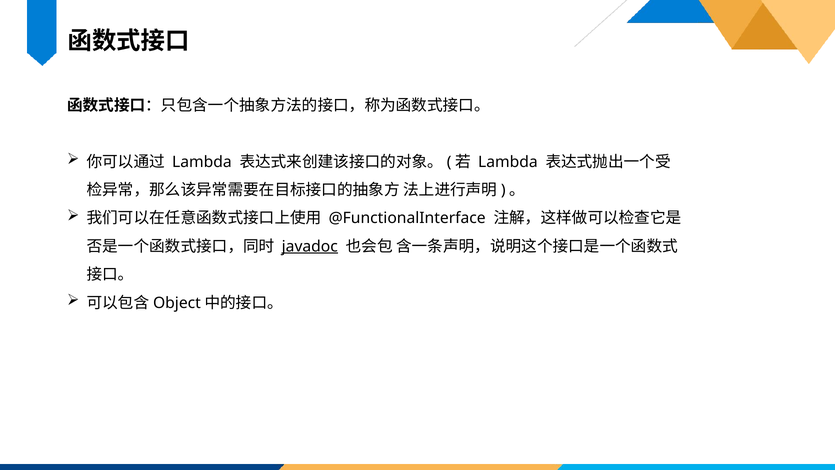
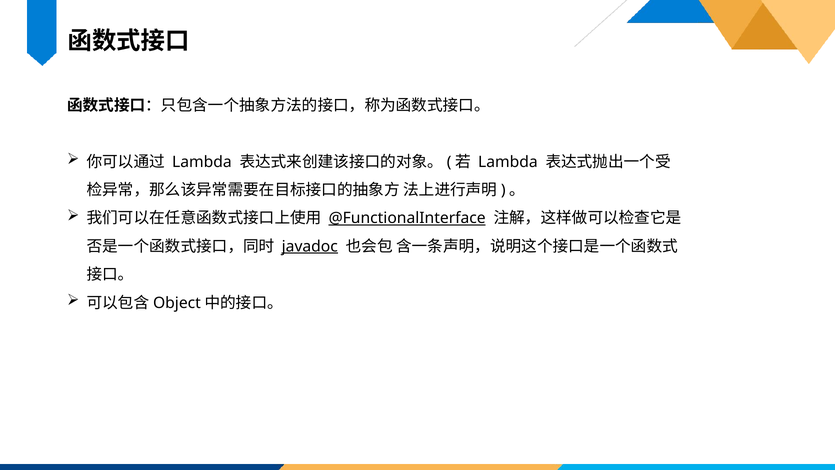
@FunctionalInterface underline: none -> present
